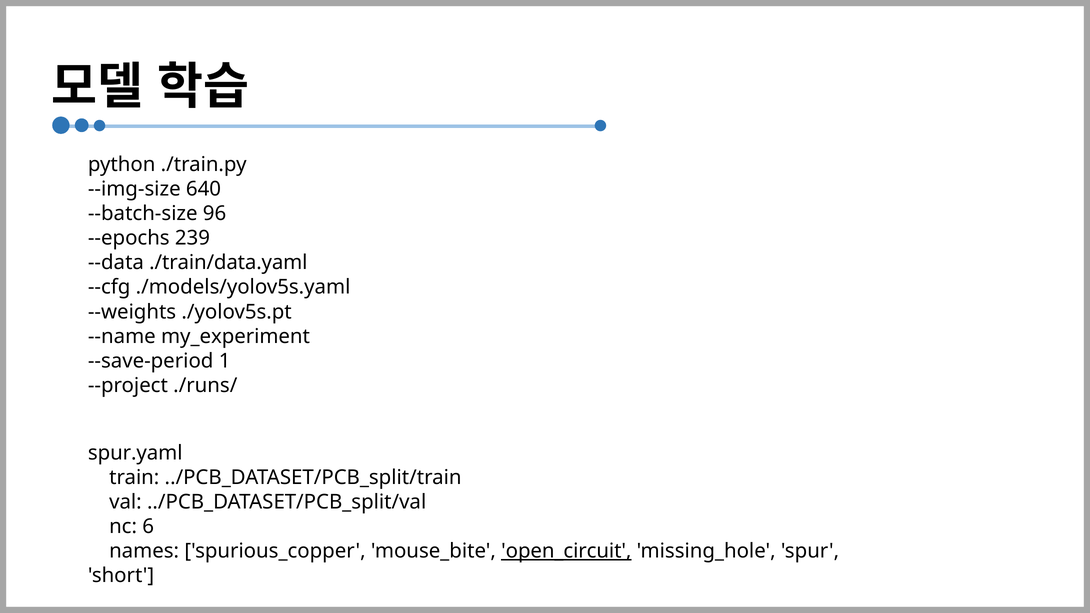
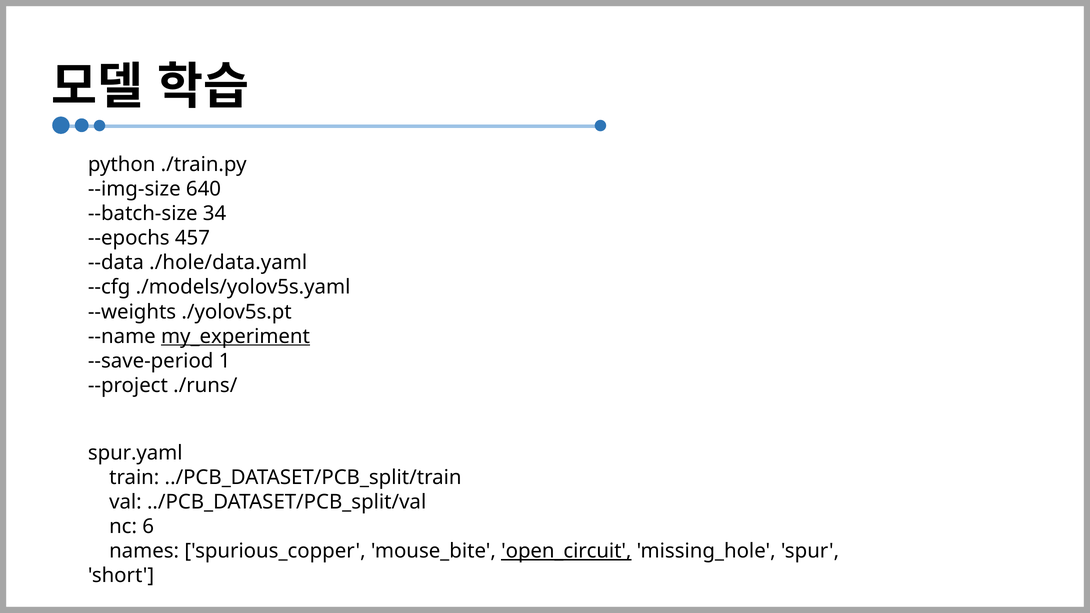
96: 96 -> 34
239: 239 -> 457
./train/data.yaml: ./train/data.yaml -> ./hole/data.yaml
my_experiment underline: none -> present
